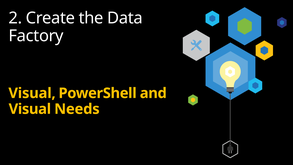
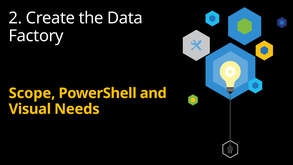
Visual at (32, 93): Visual -> Scope
